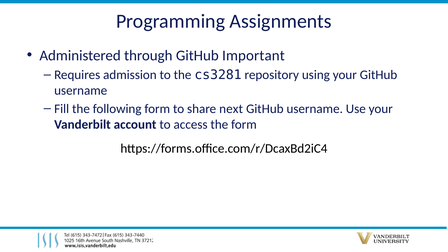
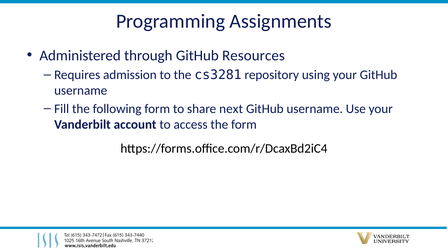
Important: Important -> Resources
